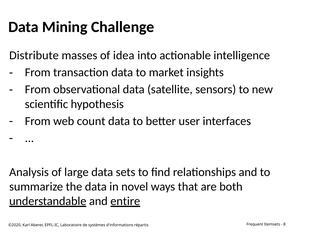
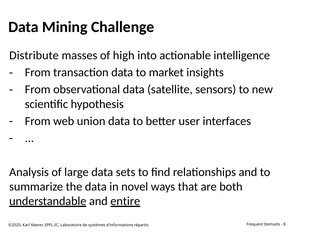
idea: idea -> high
count: count -> union
